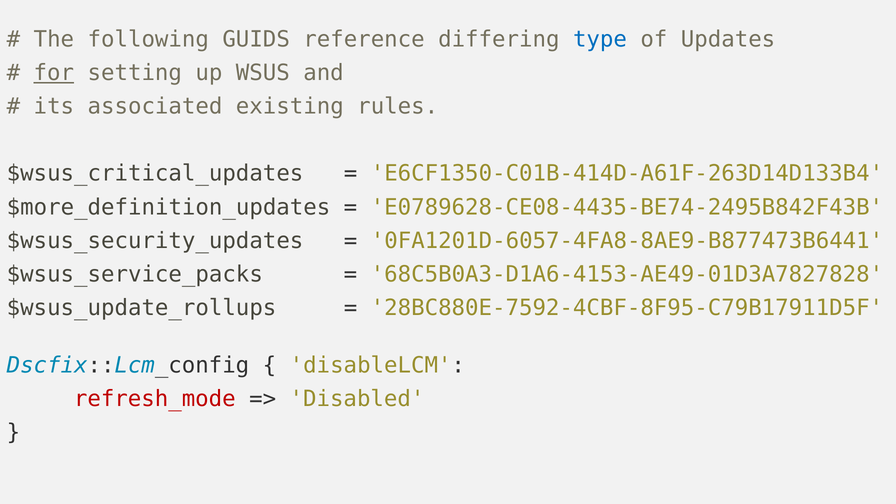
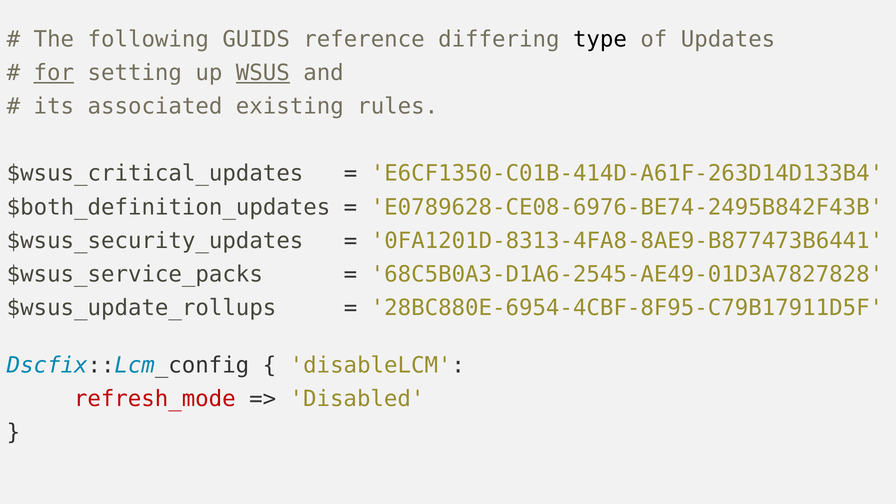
type colour: blue -> black
WSUS underline: none -> present
$more_definition_updates: $more_definition_updates -> $both_definition_updates
E0789628-CE08-4435-BE74-2495B842F43B: E0789628-CE08-4435-BE74-2495B842F43B -> E0789628-CE08-6976-BE74-2495B842F43B
0FA1201D-6057-4FA8-8AE9-B877473B6441: 0FA1201D-6057-4FA8-8AE9-B877473B6441 -> 0FA1201D-8313-4FA8-8AE9-B877473B6441
68C5B0A3-D1A6-4153-AE49-01D3A7827828: 68C5B0A3-D1A6-4153-AE49-01D3A7827828 -> 68C5B0A3-D1A6-2545-AE49-01D3A7827828
28BC880E-7592-4CBF-8F95-C79B17911D5F: 28BC880E-7592-4CBF-8F95-C79B17911D5F -> 28BC880E-6954-4CBF-8F95-C79B17911D5F
